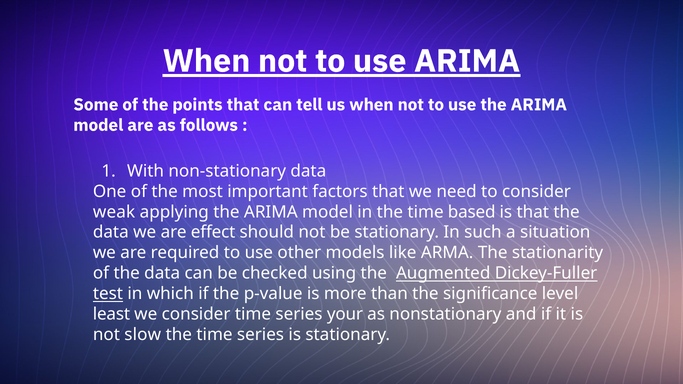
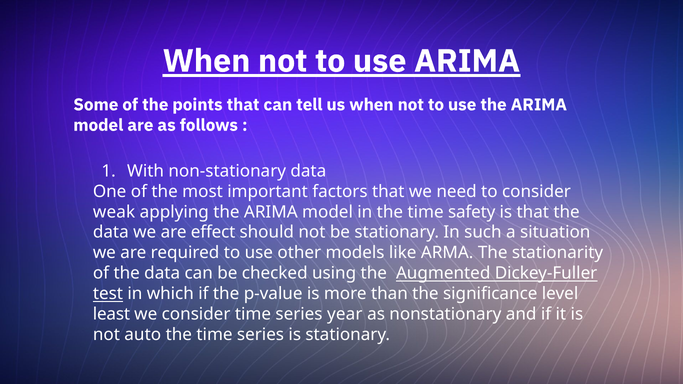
based: based -> safety
your: your -> year
slow: slow -> auto
